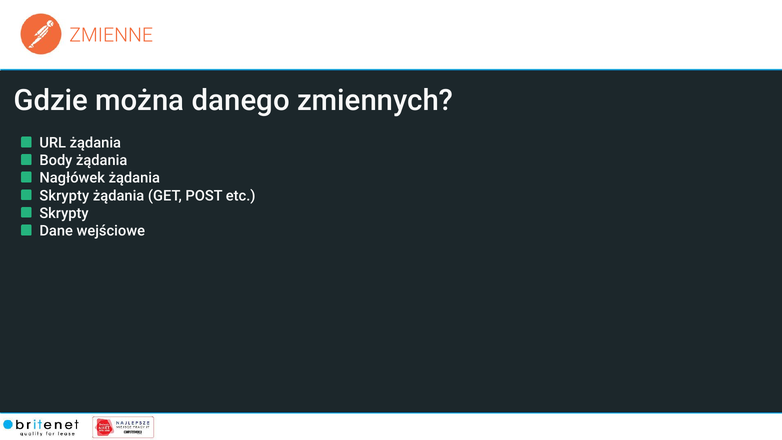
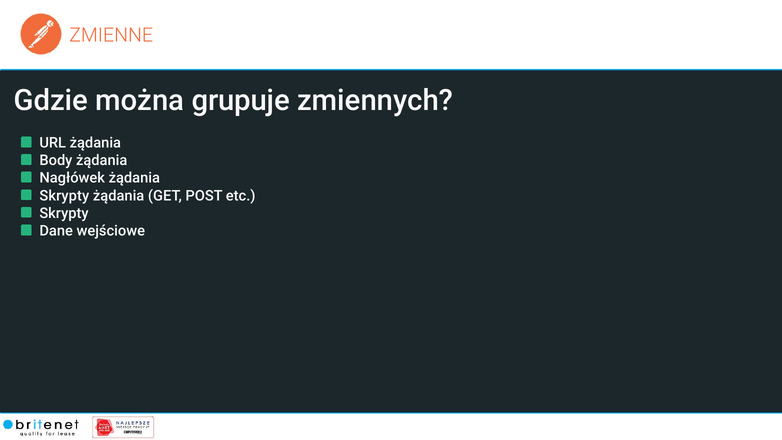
danego: danego -> grupuje
